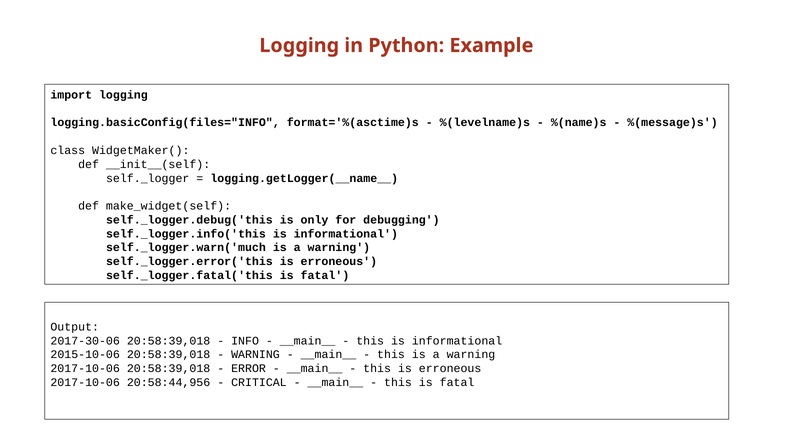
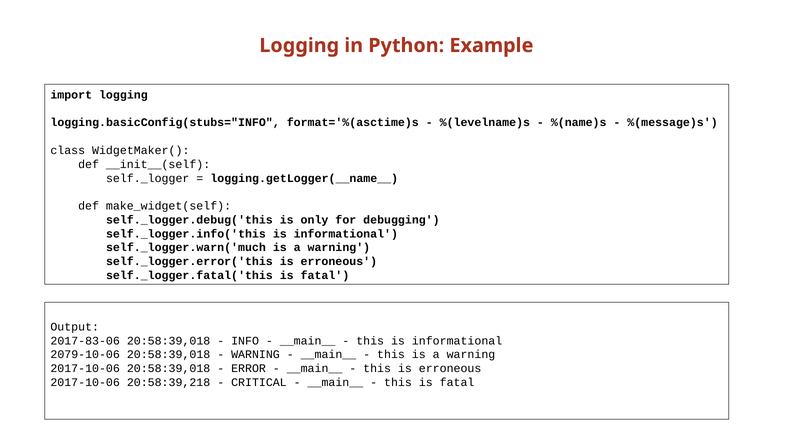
logging.basicConfig(files="INFO: logging.basicConfig(files="INFO -> logging.basicConfig(stubs="INFO
2017-30-06: 2017-30-06 -> 2017-83-06
2015-10-06: 2015-10-06 -> 2079-10-06
20:58:44,956: 20:58:44,956 -> 20:58:39,218
